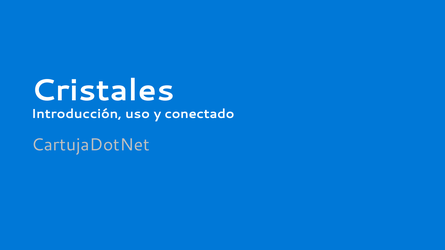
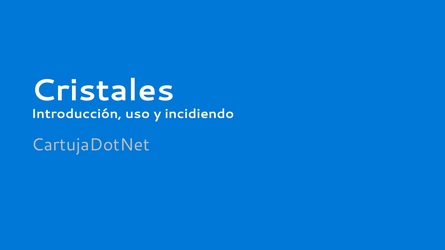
conectado: conectado -> incidiendo
